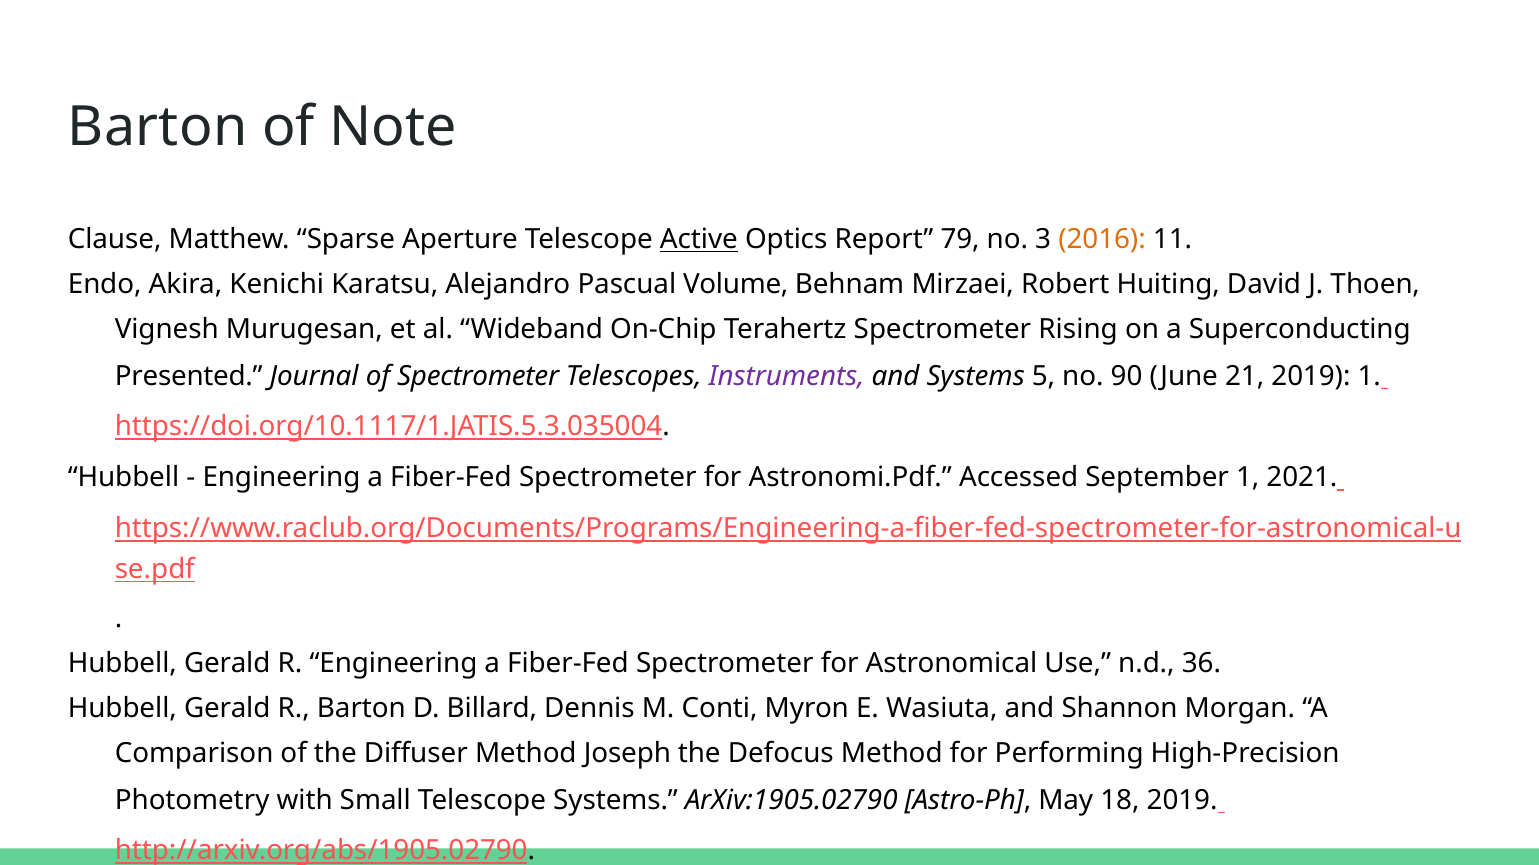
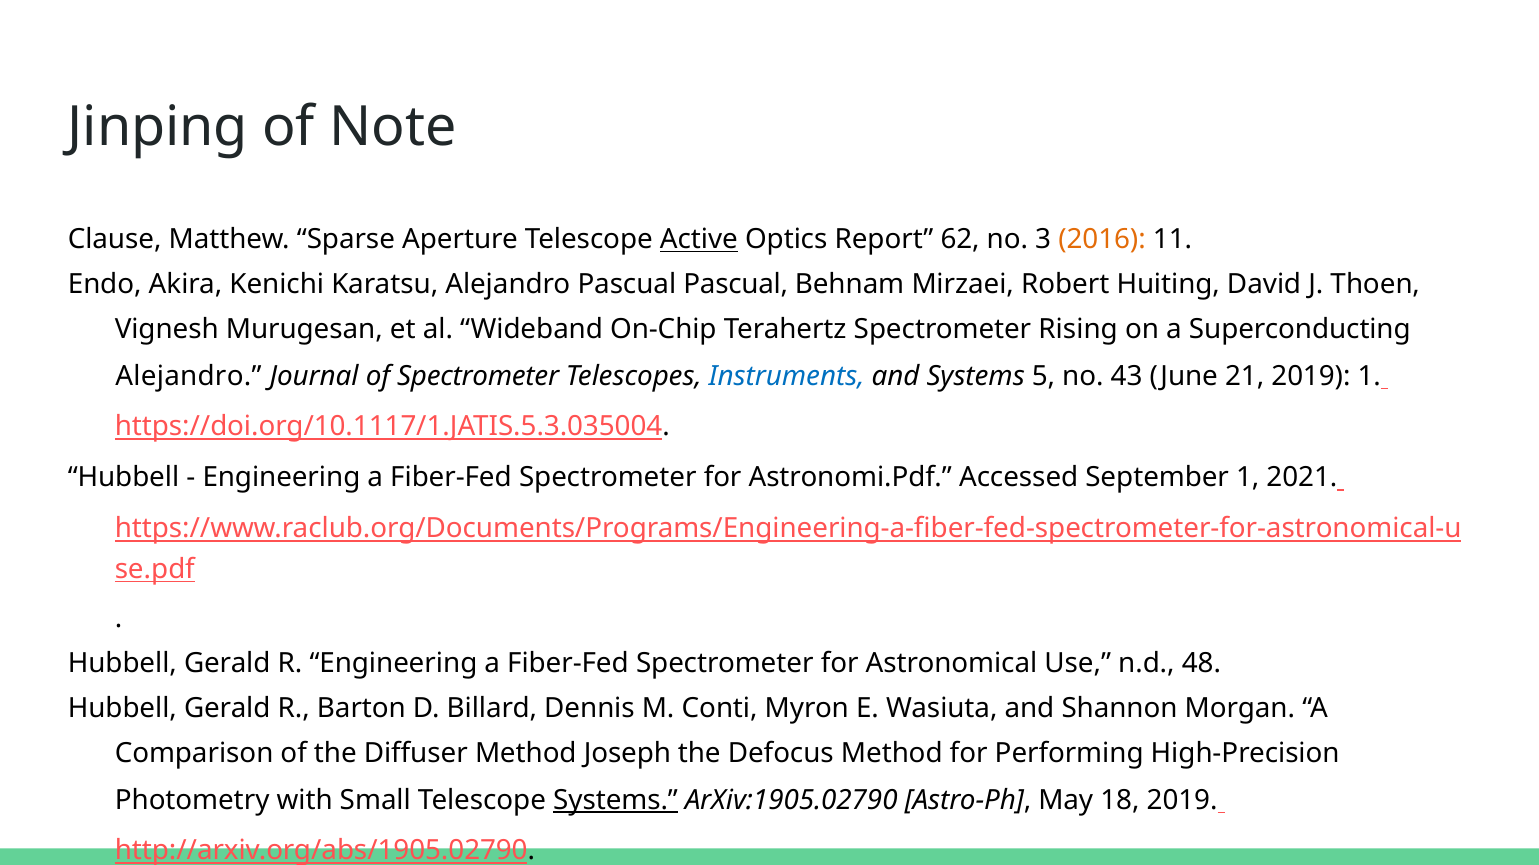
Barton at (158, 128): Barton -> Jinping
79: 79 -> 62
Pascual Volume: Volume -> Pascual
Presented at (189, 376): Presented -> Alejandro
Instruments colour: purple -> blue
90: 90 -> 43
36: 36 -> 48
Systems at (616, 801) underline: none -> present
